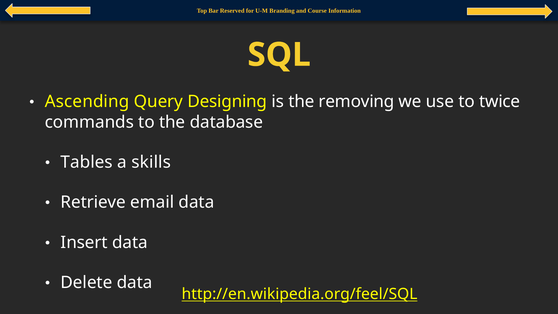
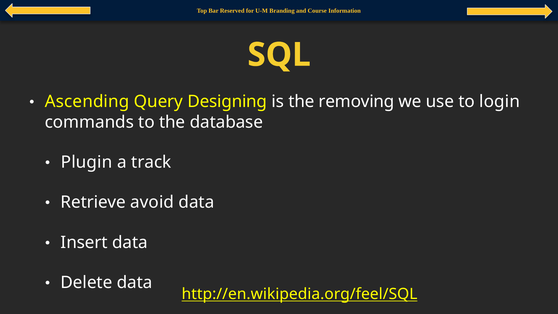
twice: twice -> login
Tables: Tables -> Plugin
skills: skills -> track
email: email -> avoid
